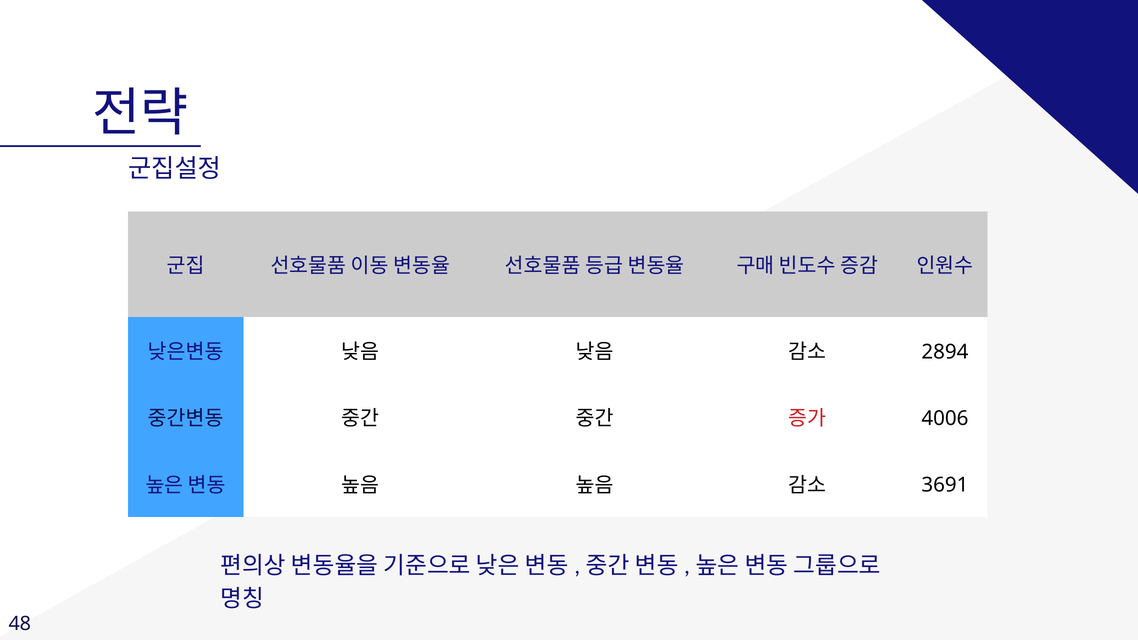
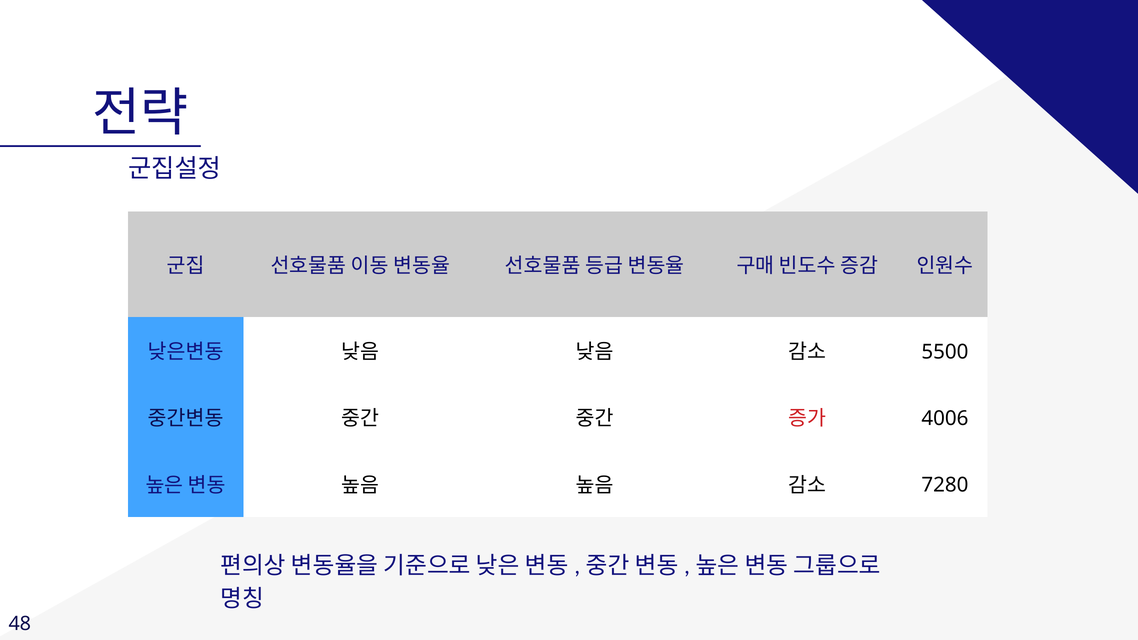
2894: 2894 -> 5500
3691: 3691 -> 7280
